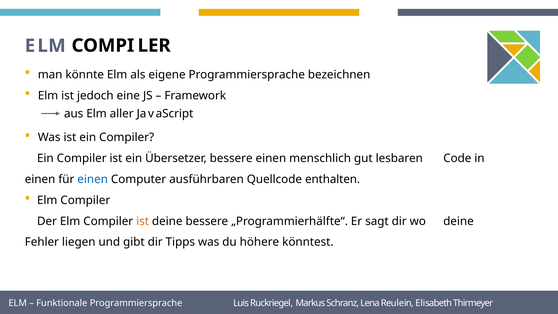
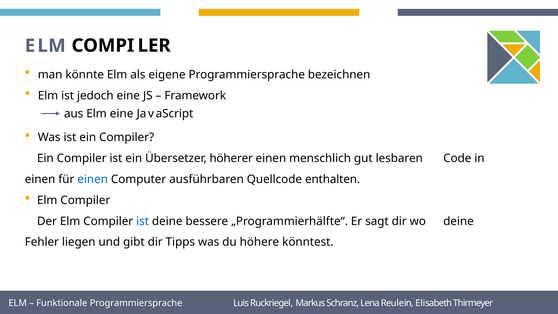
Elm aller: aller -> eine
Übersetzer bessere: bessere -> höherer
ist at (143, 221) colour: orange -> blue
